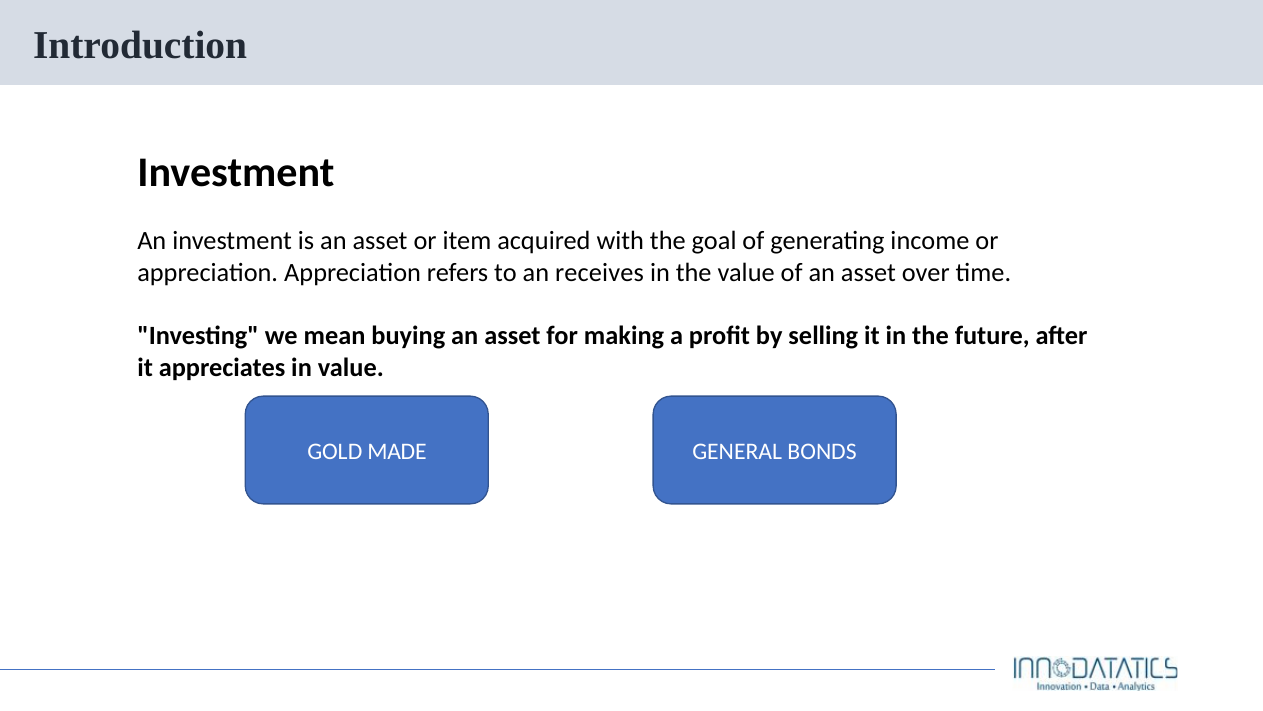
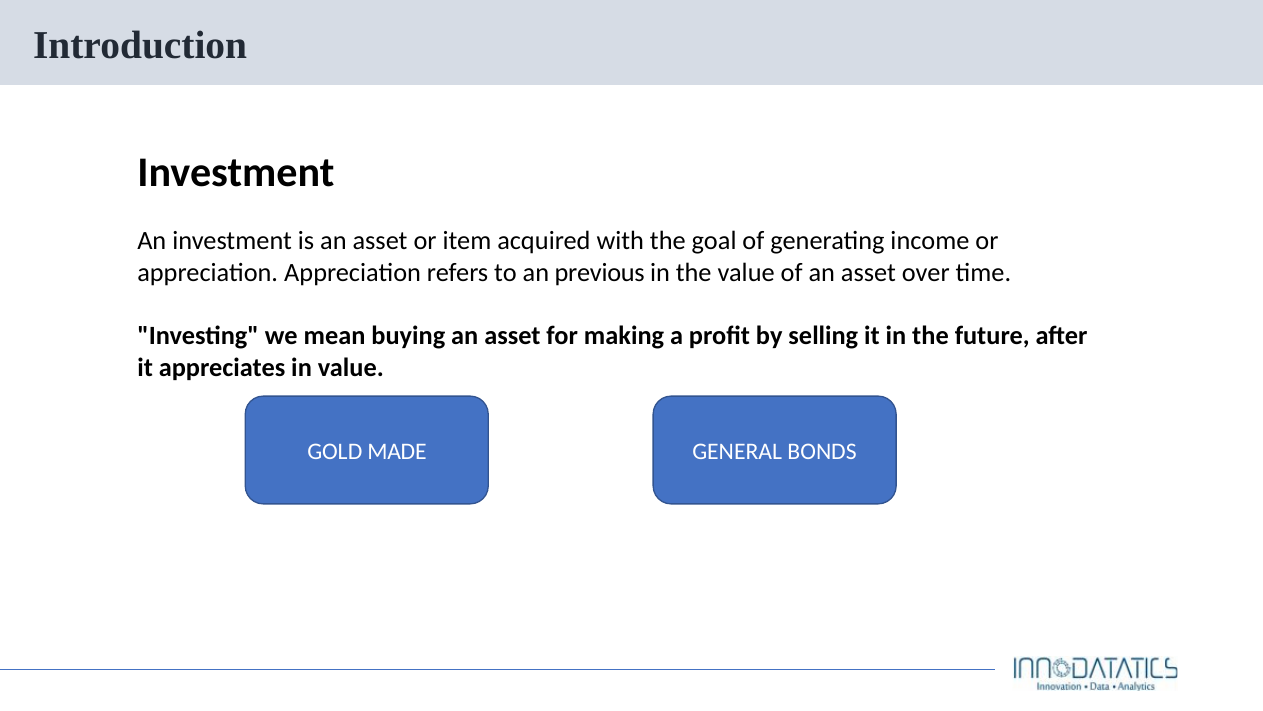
receives: receives -> previous
